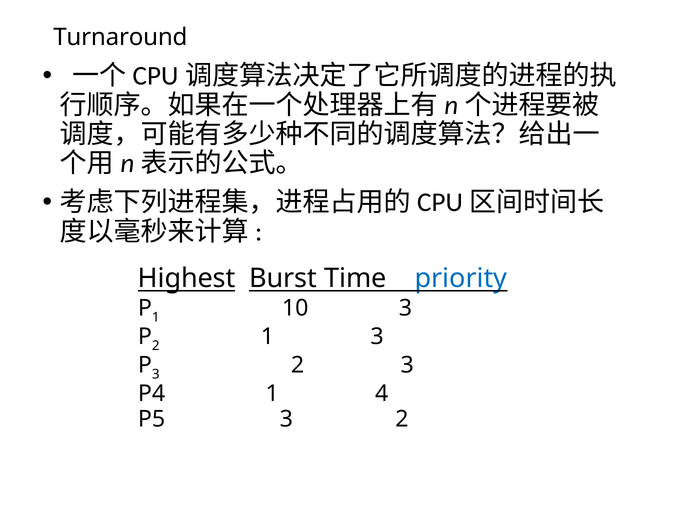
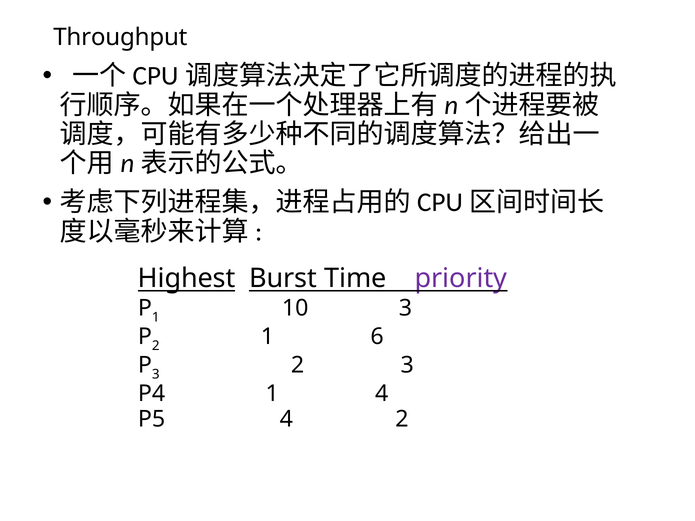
Turnaround: Turnaround -> Throughput
priority colour: blue -> purple
1 3: 3 -> 6
P5 3: 3 -> 4
